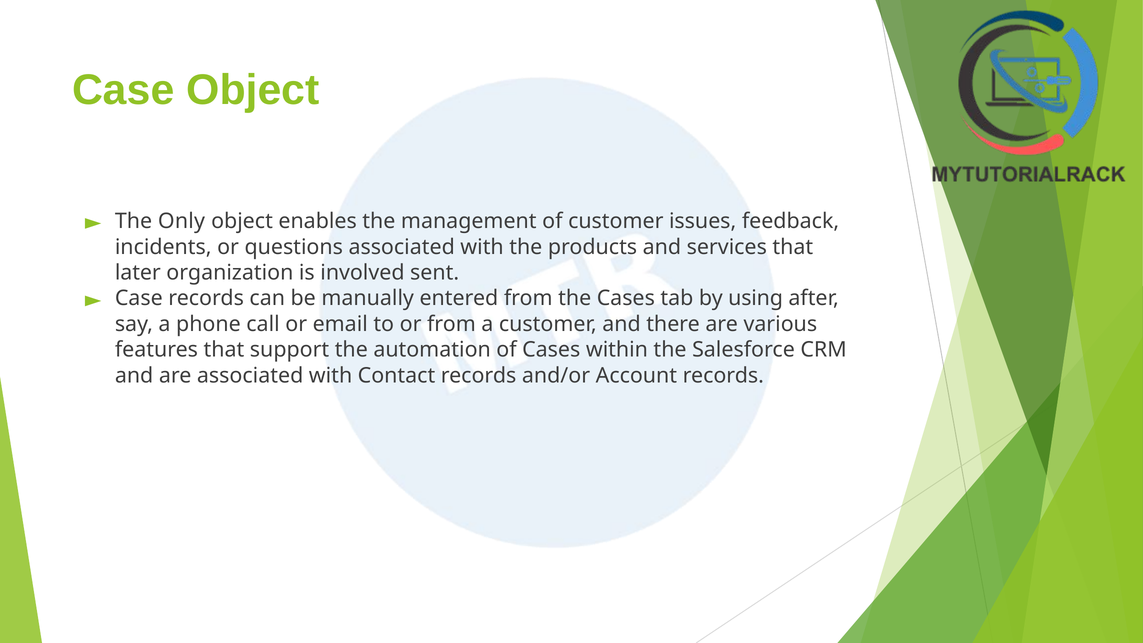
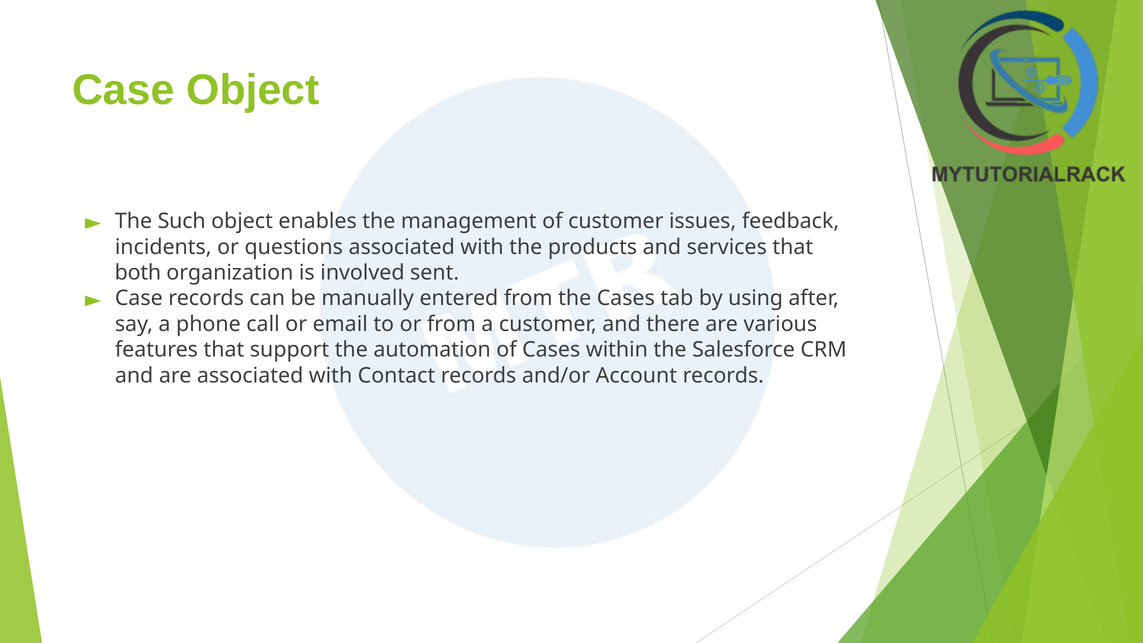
Only: Only -> Such
later: later -> both
